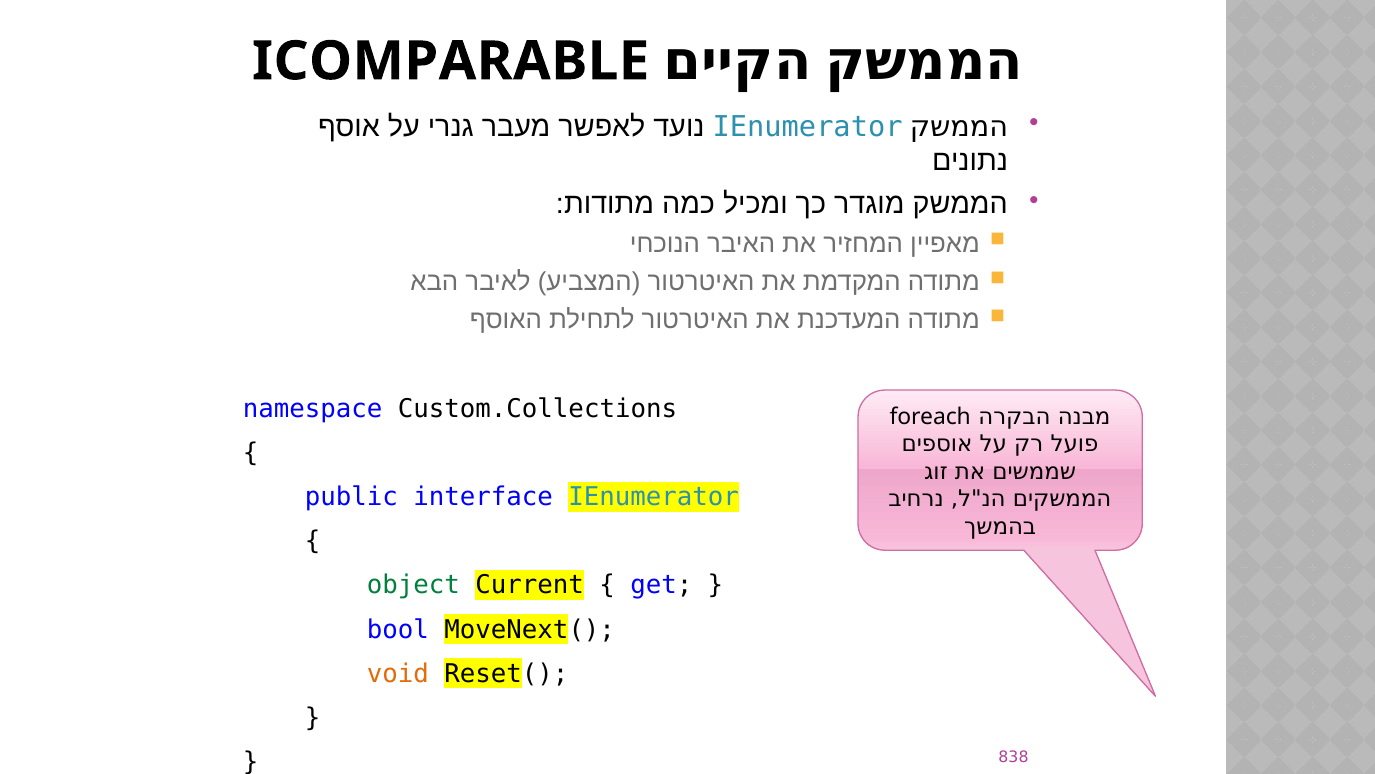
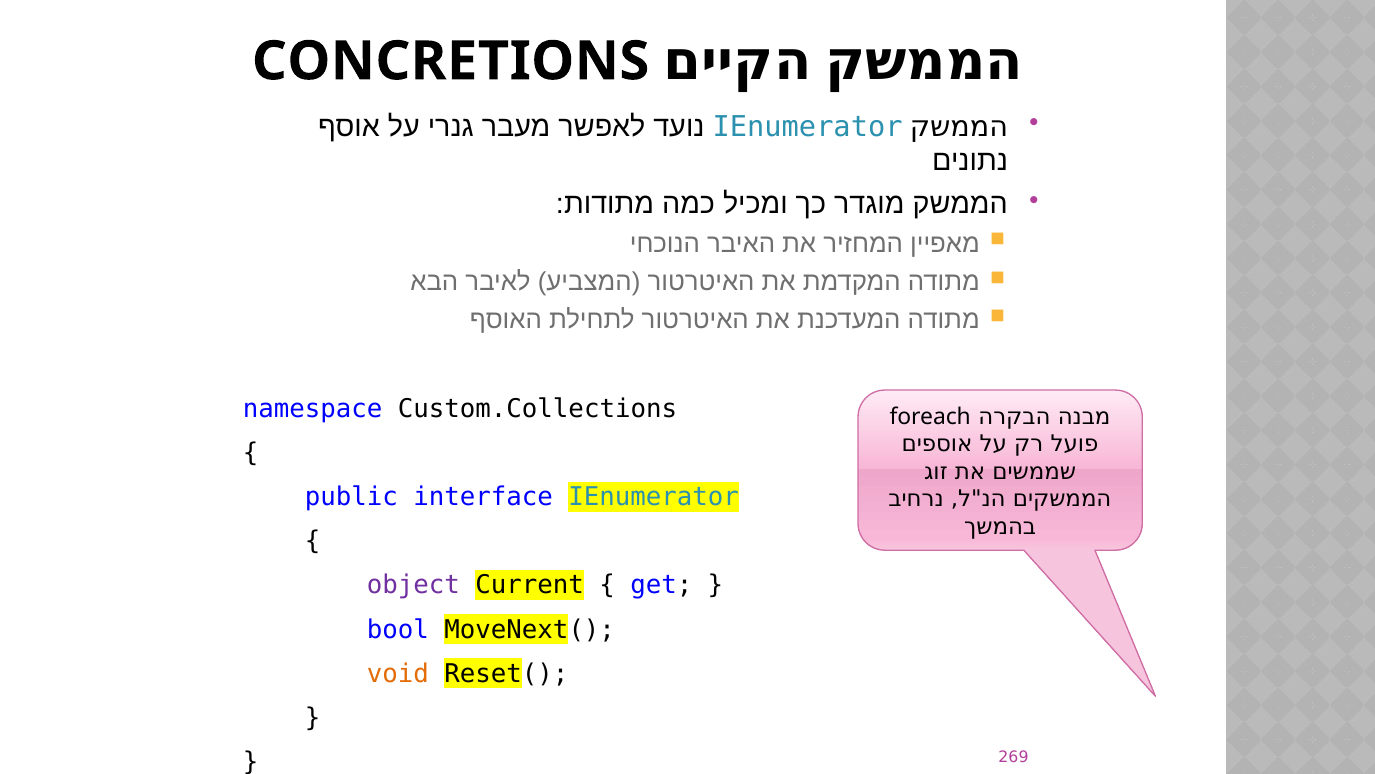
ICOMPARABLE: ICOMPARABLE -> CONCRETIONS
object colour: green -> purple
838: 838 -> 269
